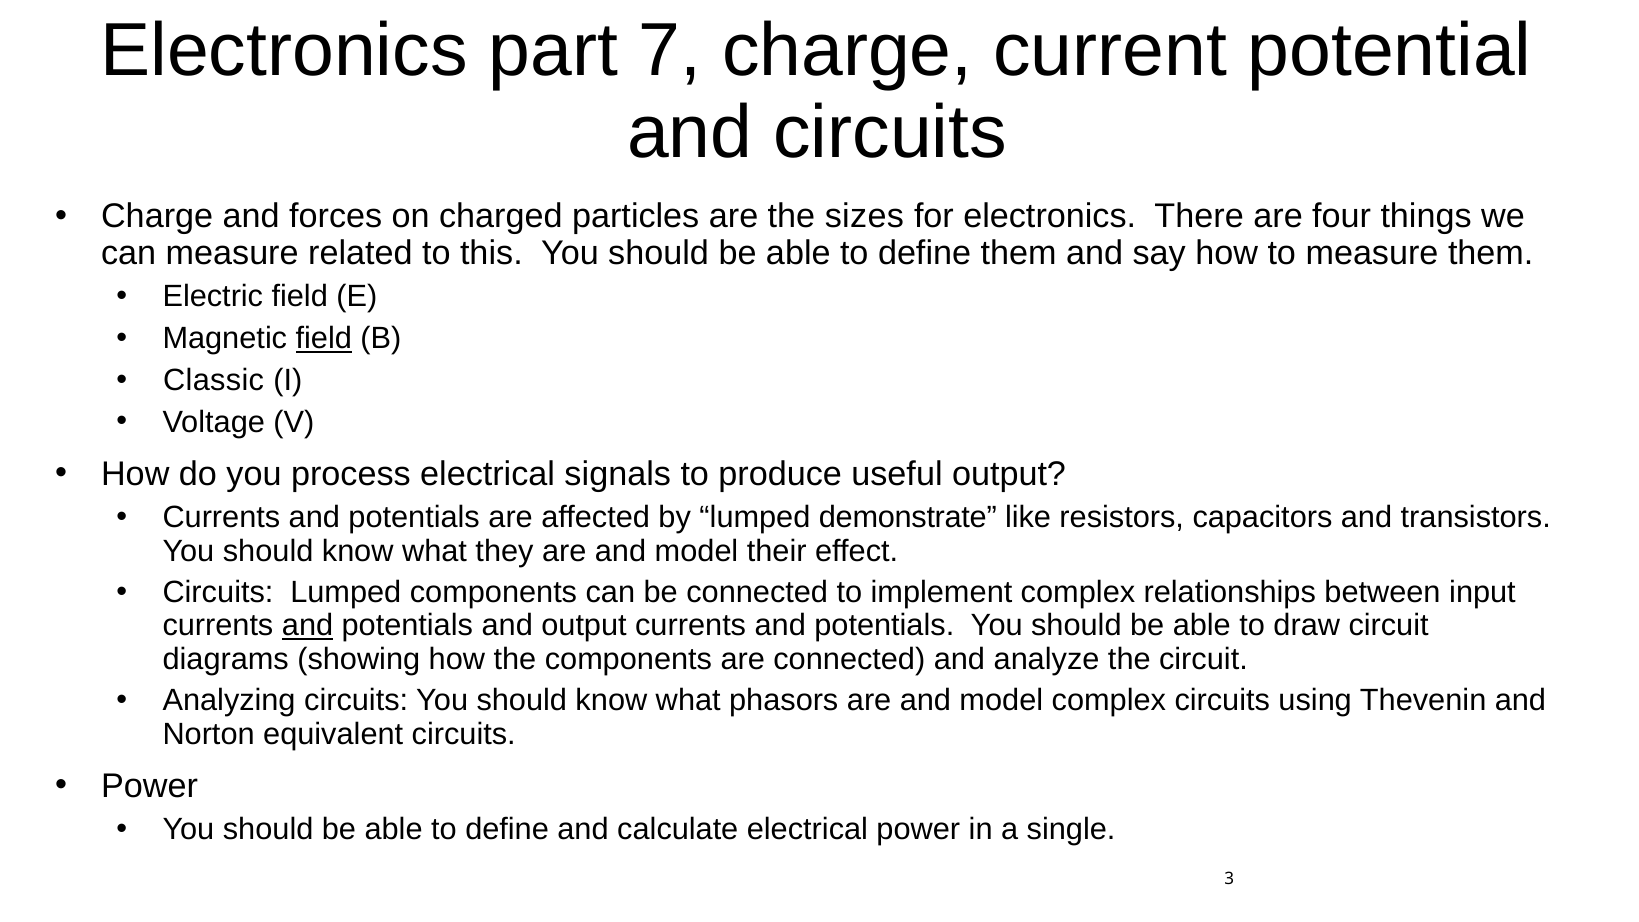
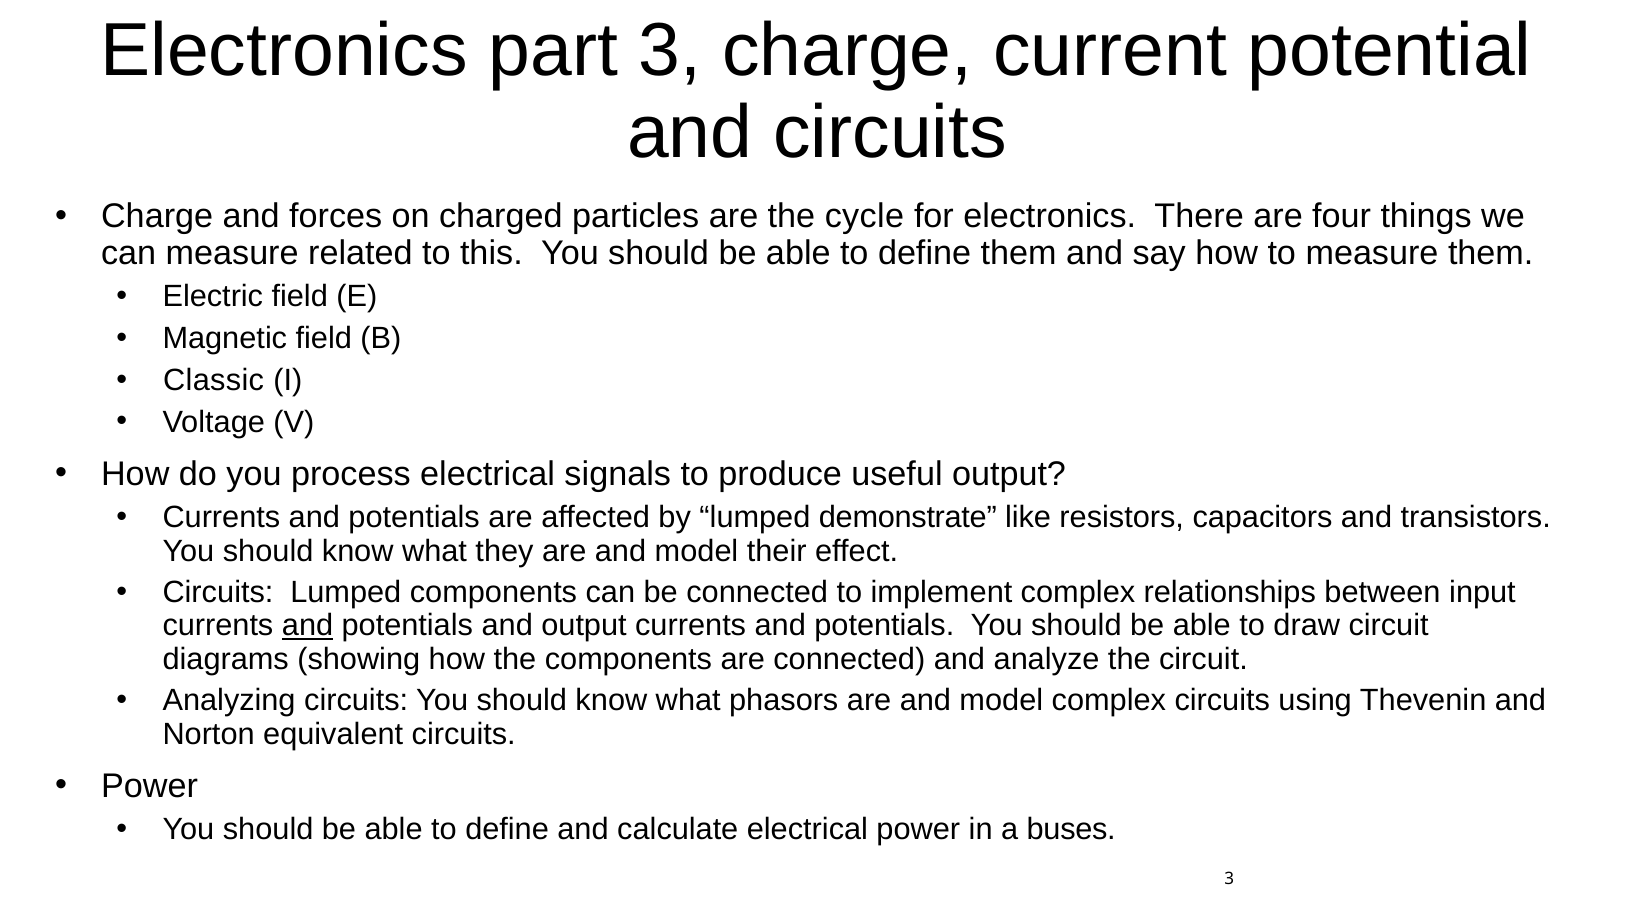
part 7: 7 -> 3
sizes: sizes -> cycle
field at (324, 339) underline: present -> none
single: single -> buses
